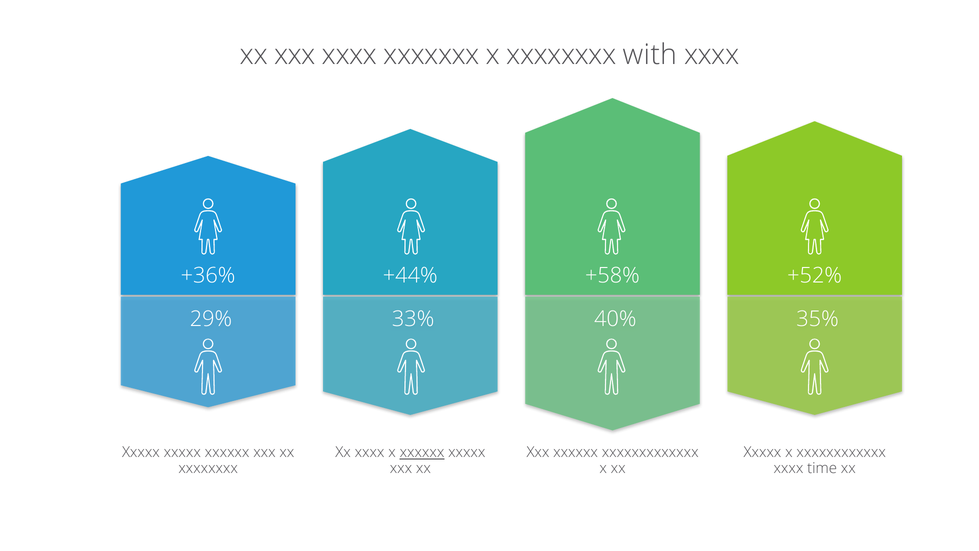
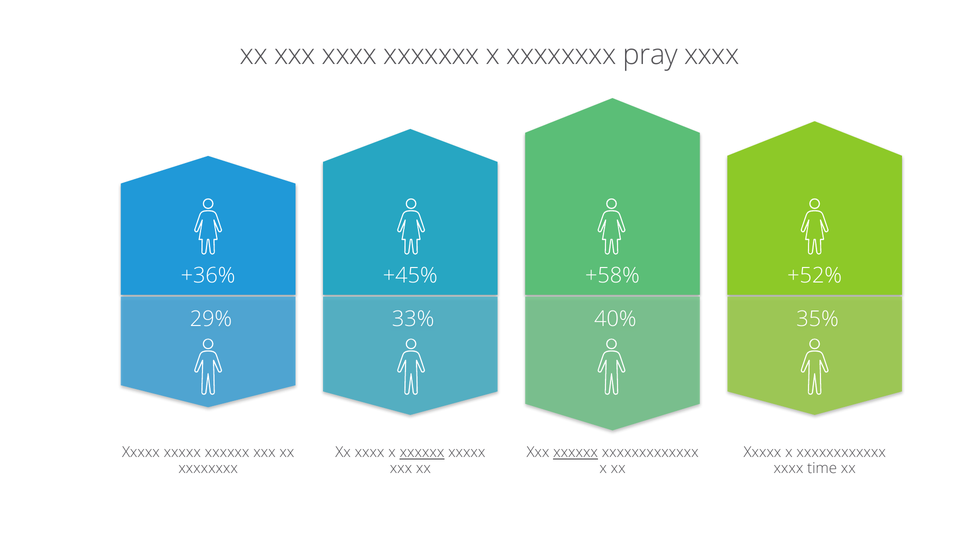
with: with -> pray
+44%: +44% -> +45%
xxxxxx at (576, 452) underline: none -> present
